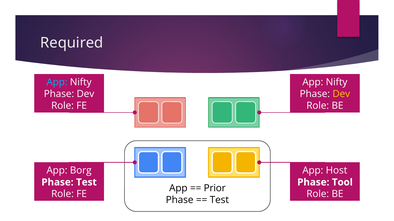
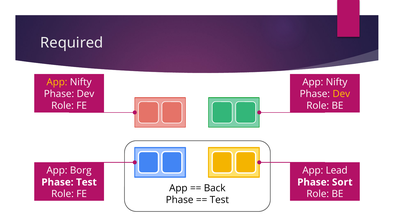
App at (57, 82) colour: light blue -> yellow
Host: Host -> Lead
Tool: Tool -> Sort
Prior: Prior -> Back
